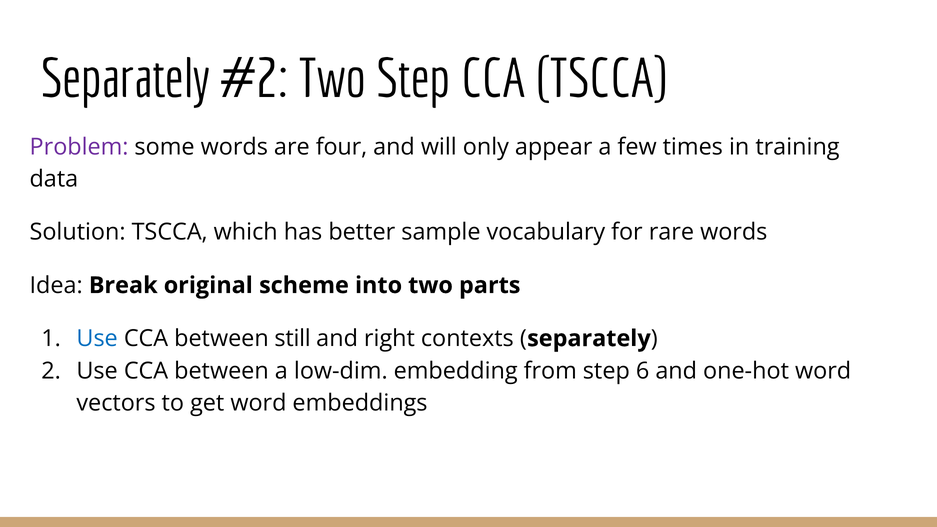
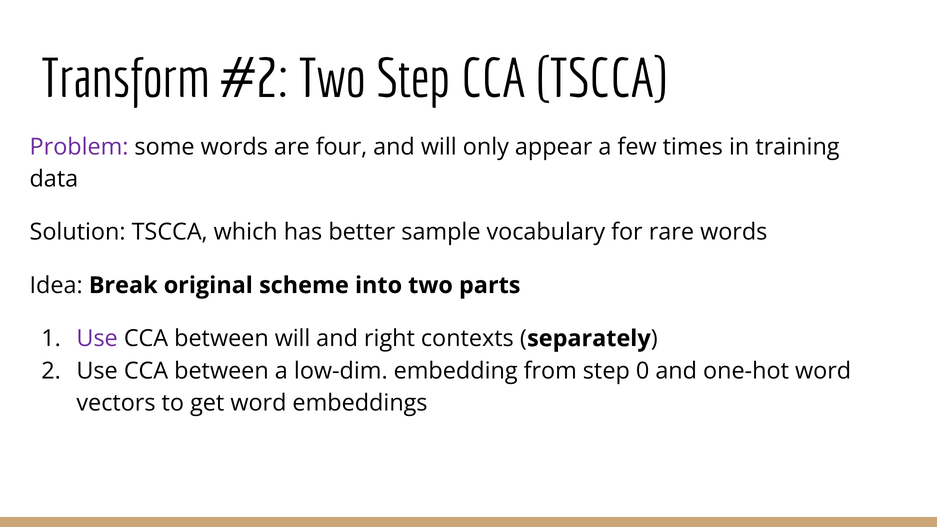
Separately at (126, 79): Separately -> Transform
Use at (97, 339) colour: blue -> purple
between still: still -> will
6: 6 -> 0
